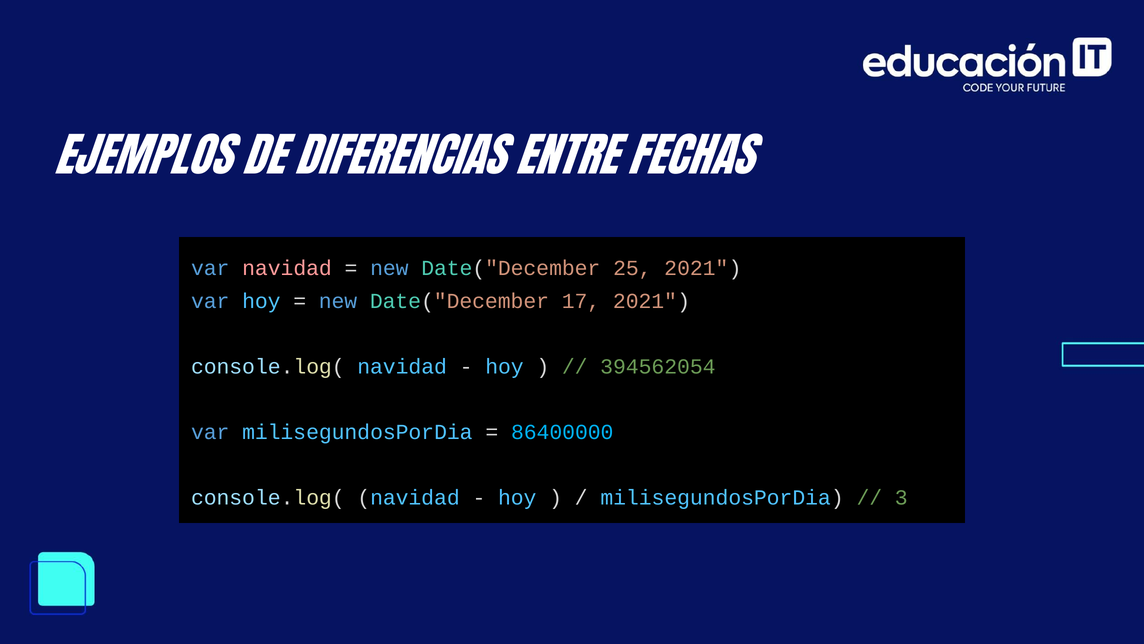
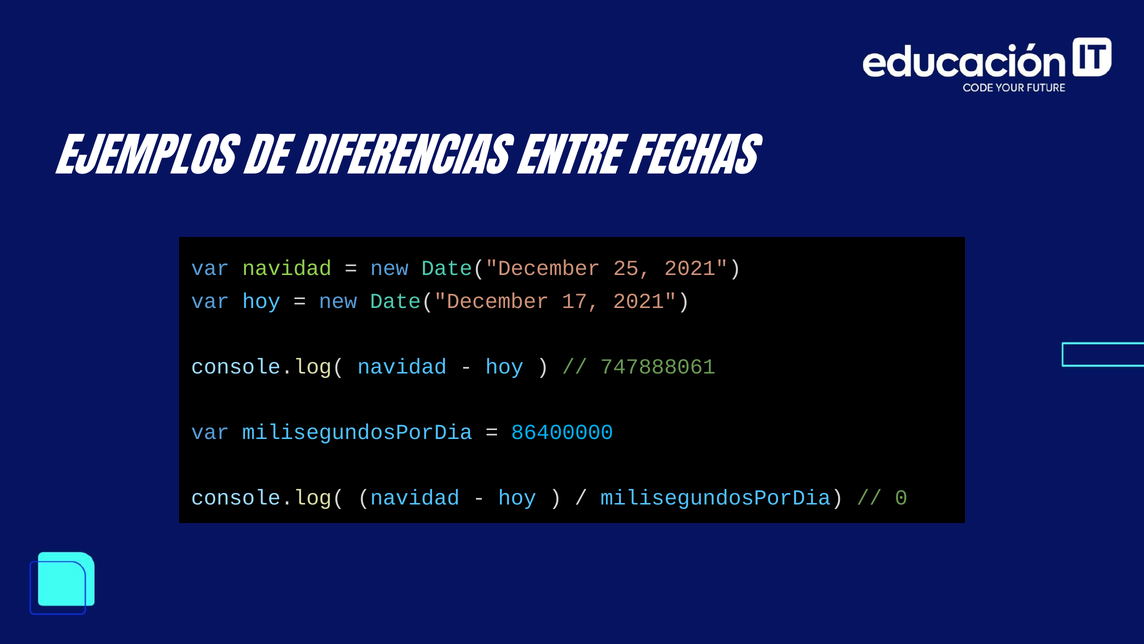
navidad at (287, 268) colour: pink -> light green
394562054: 394562054 -> 747888061
3: 3 -> 0
